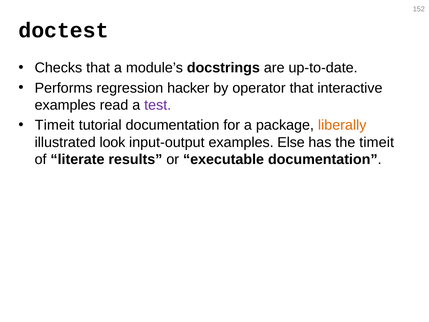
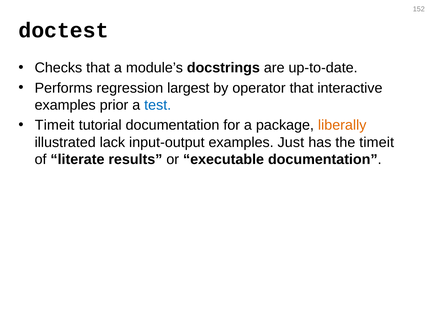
hacker: hacker -> largest
read: read -> prior
test colour: purple -> blue
look: look -> lack
Else: Else -> Just
